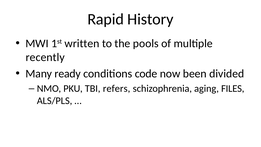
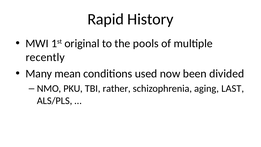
written: written -> original
ready: ready -> mean
code: code -> used
refers: refers -> rather
FILES: FILES -> LAST
